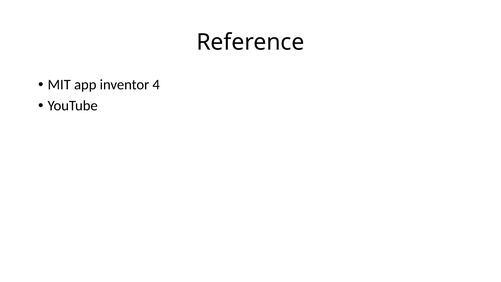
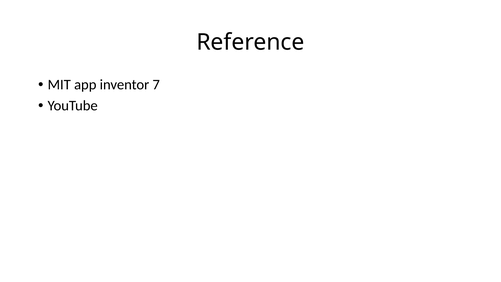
4: 4 -> 7
